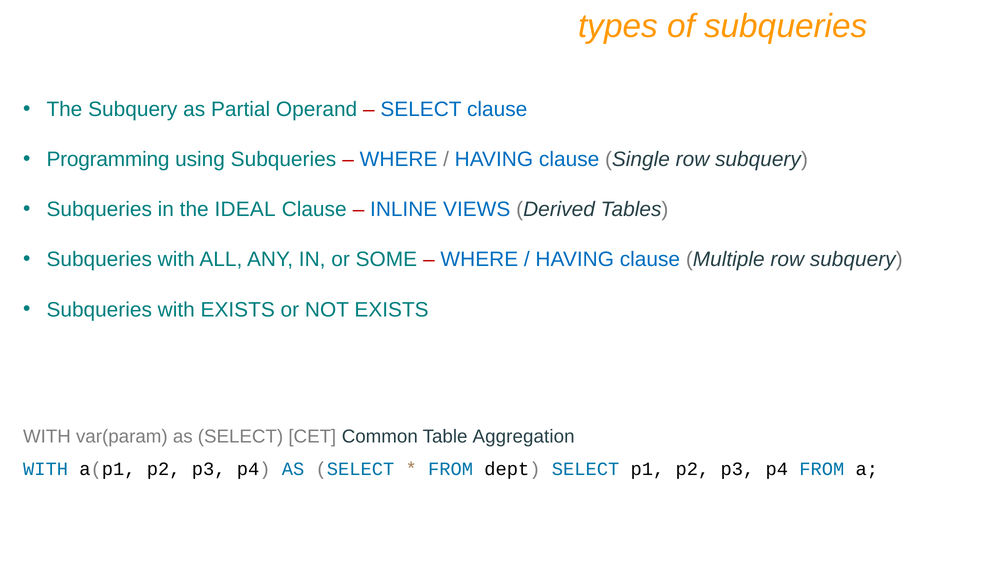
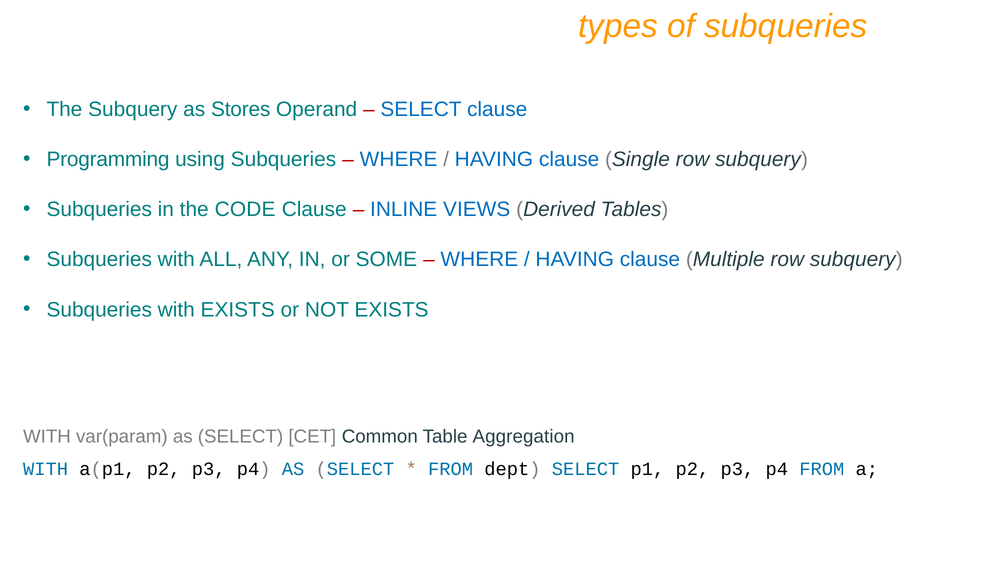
Partial: Partial -> Stores
IDEAL: IDEAL -> CODE
